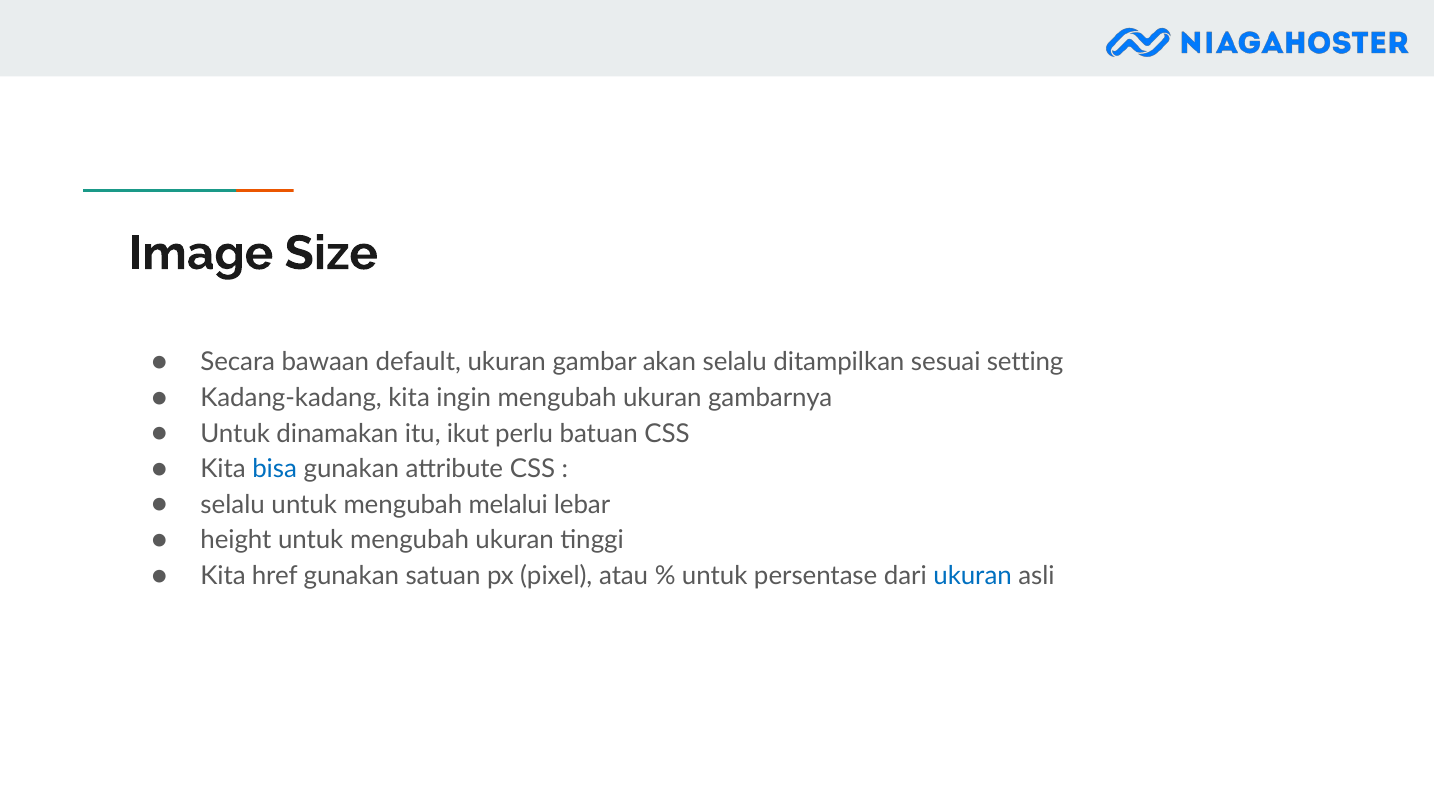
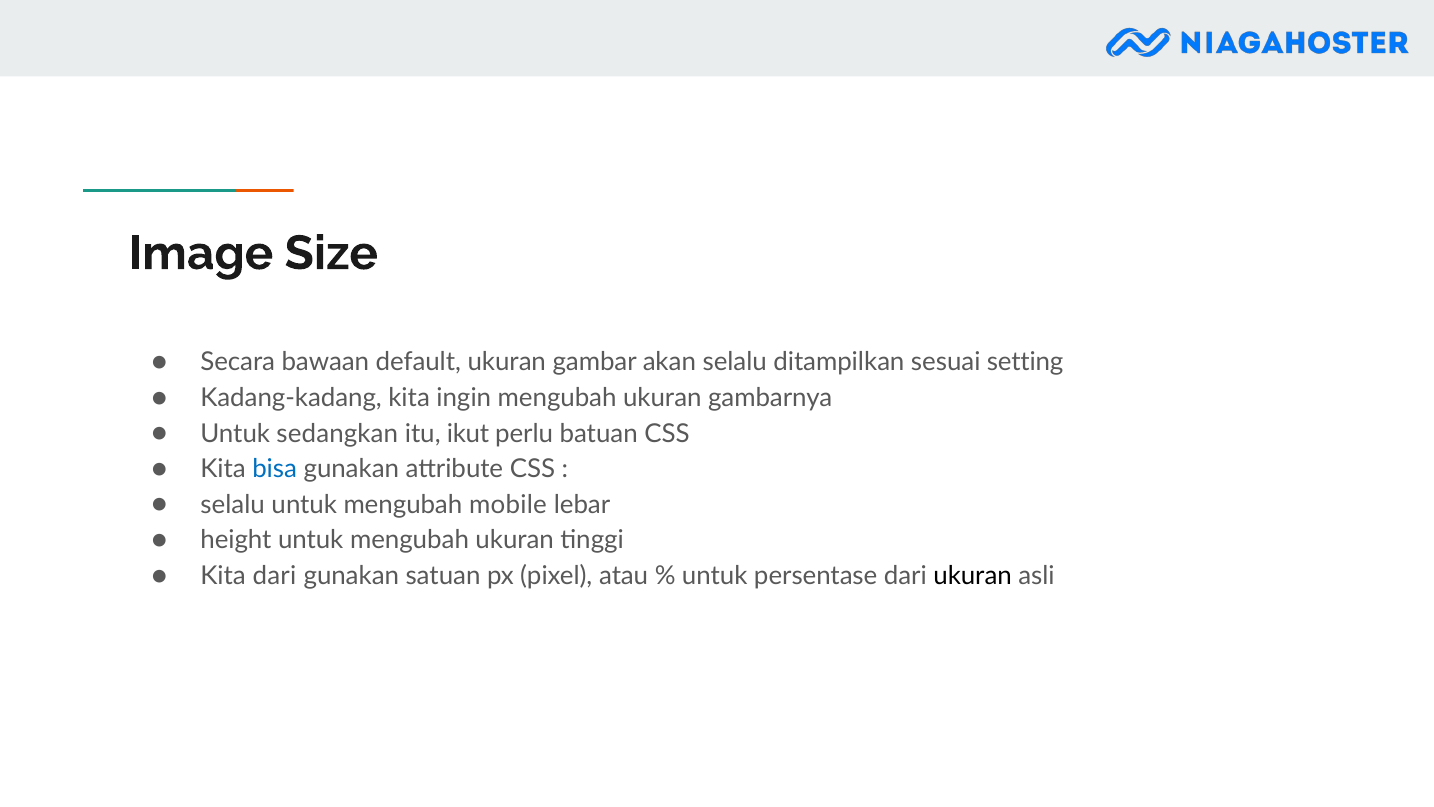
dinamakan: dinamakan -> sedangkan
melalui: melalui -> mobile
Kita href: href -> dari
ukuran at (973, 576) colour: blue -> black
